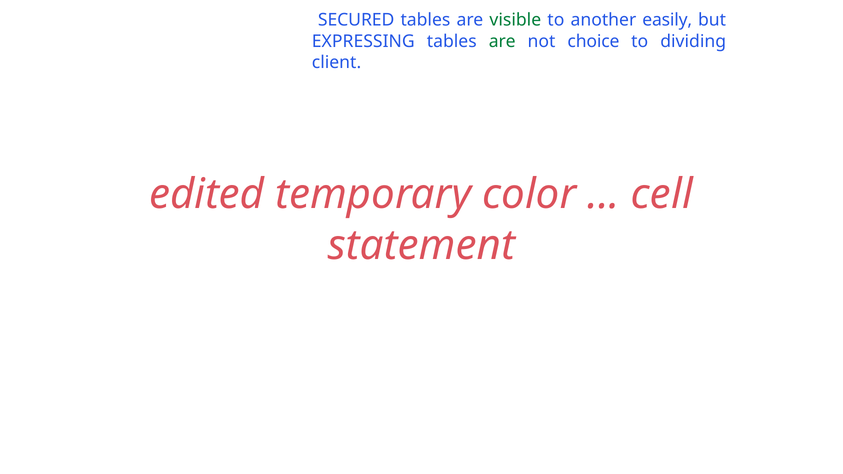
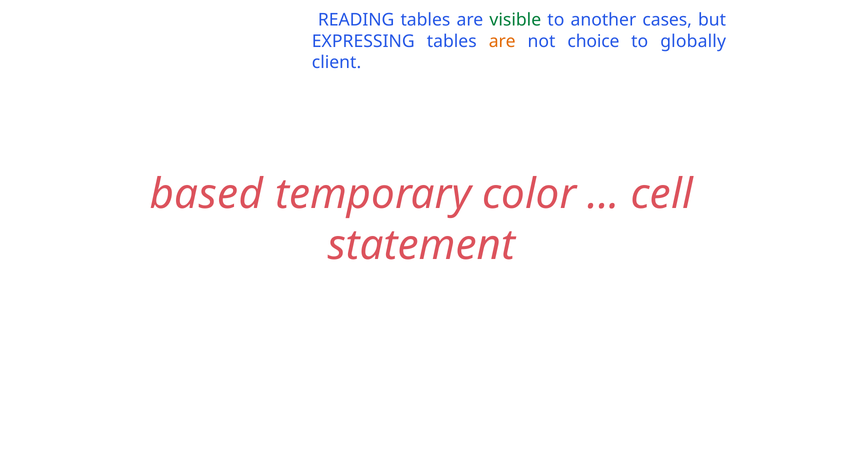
SECURED: SECURED -> READING
easily: easily -> cases
are at (502, 41) colour: green -> orange
dividing: dividing -> globally
edited: edited -> based
